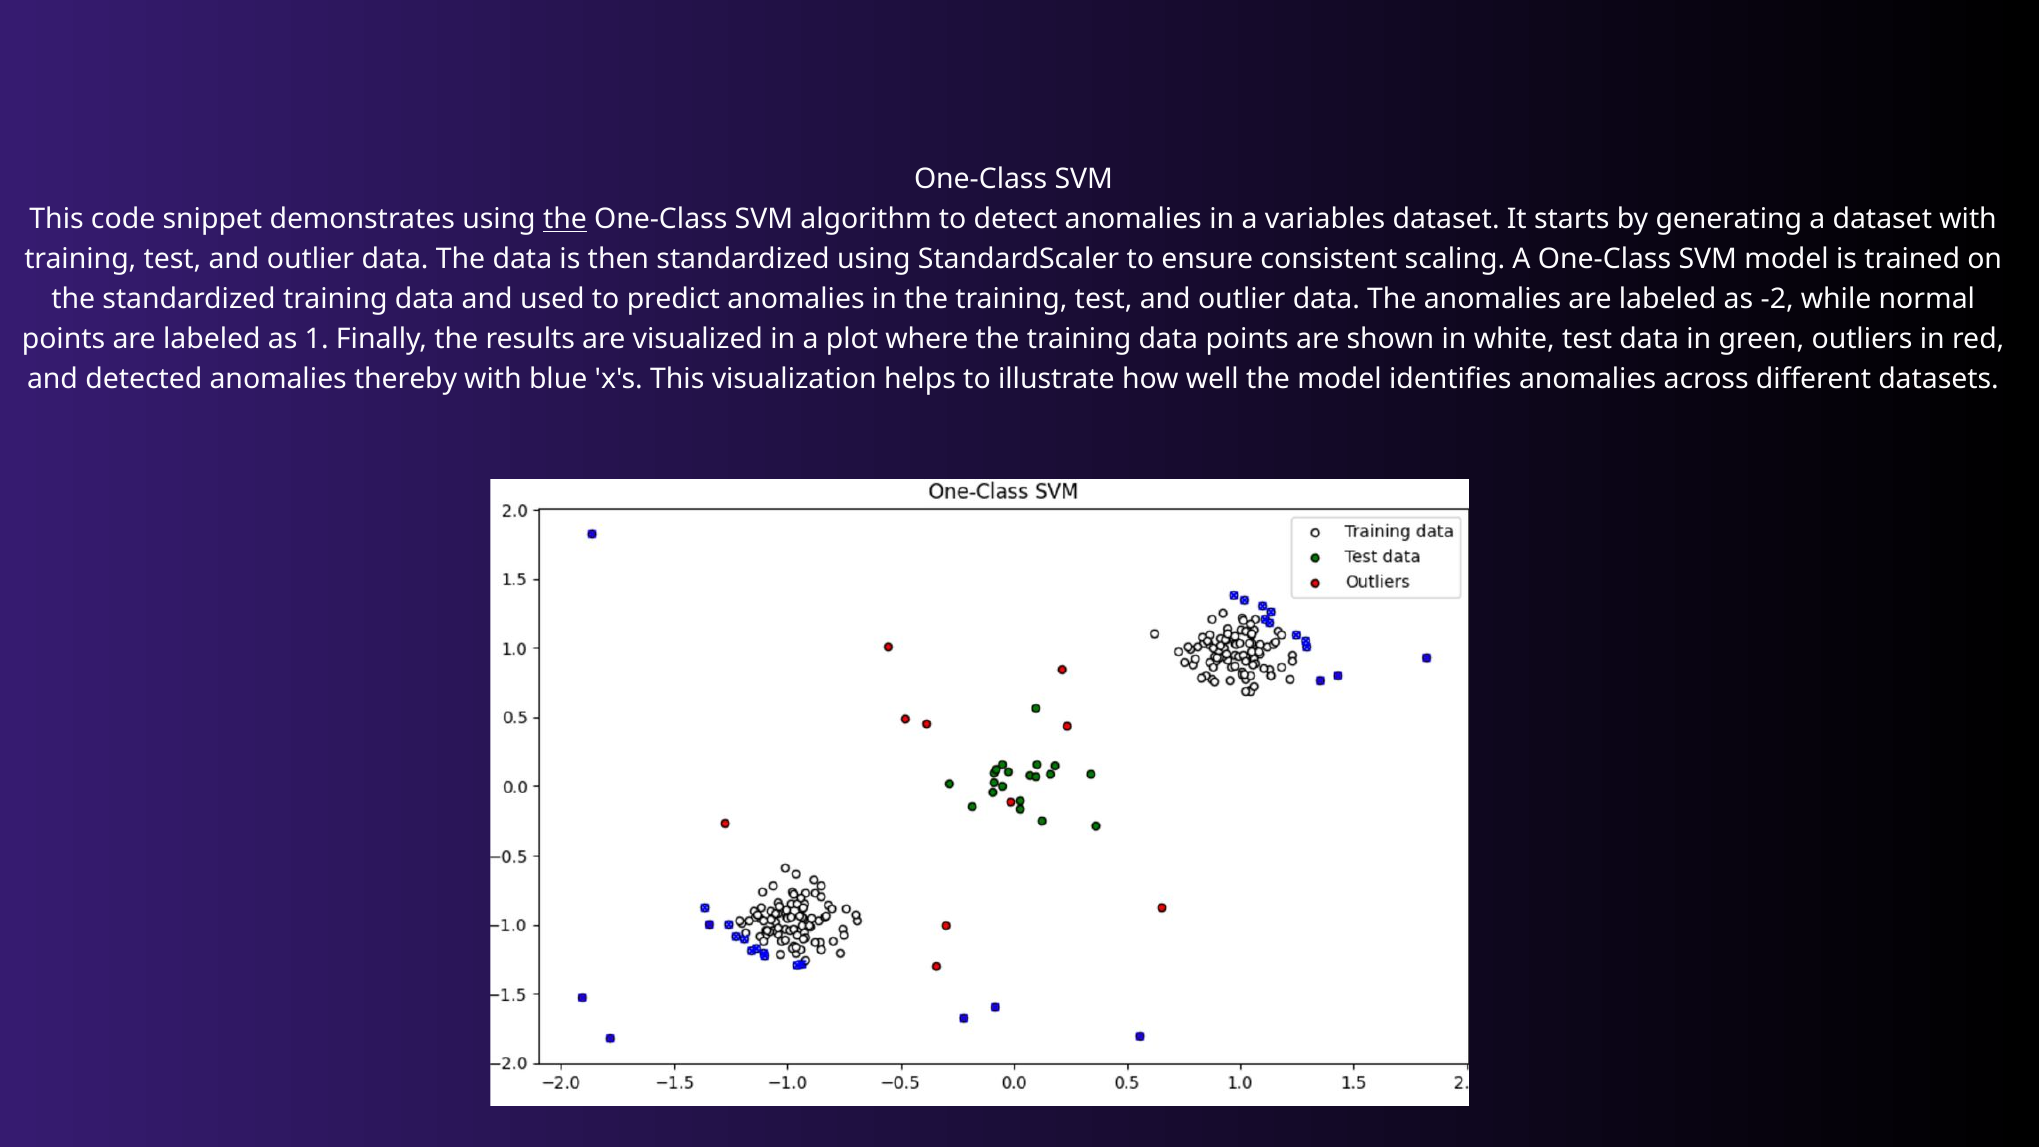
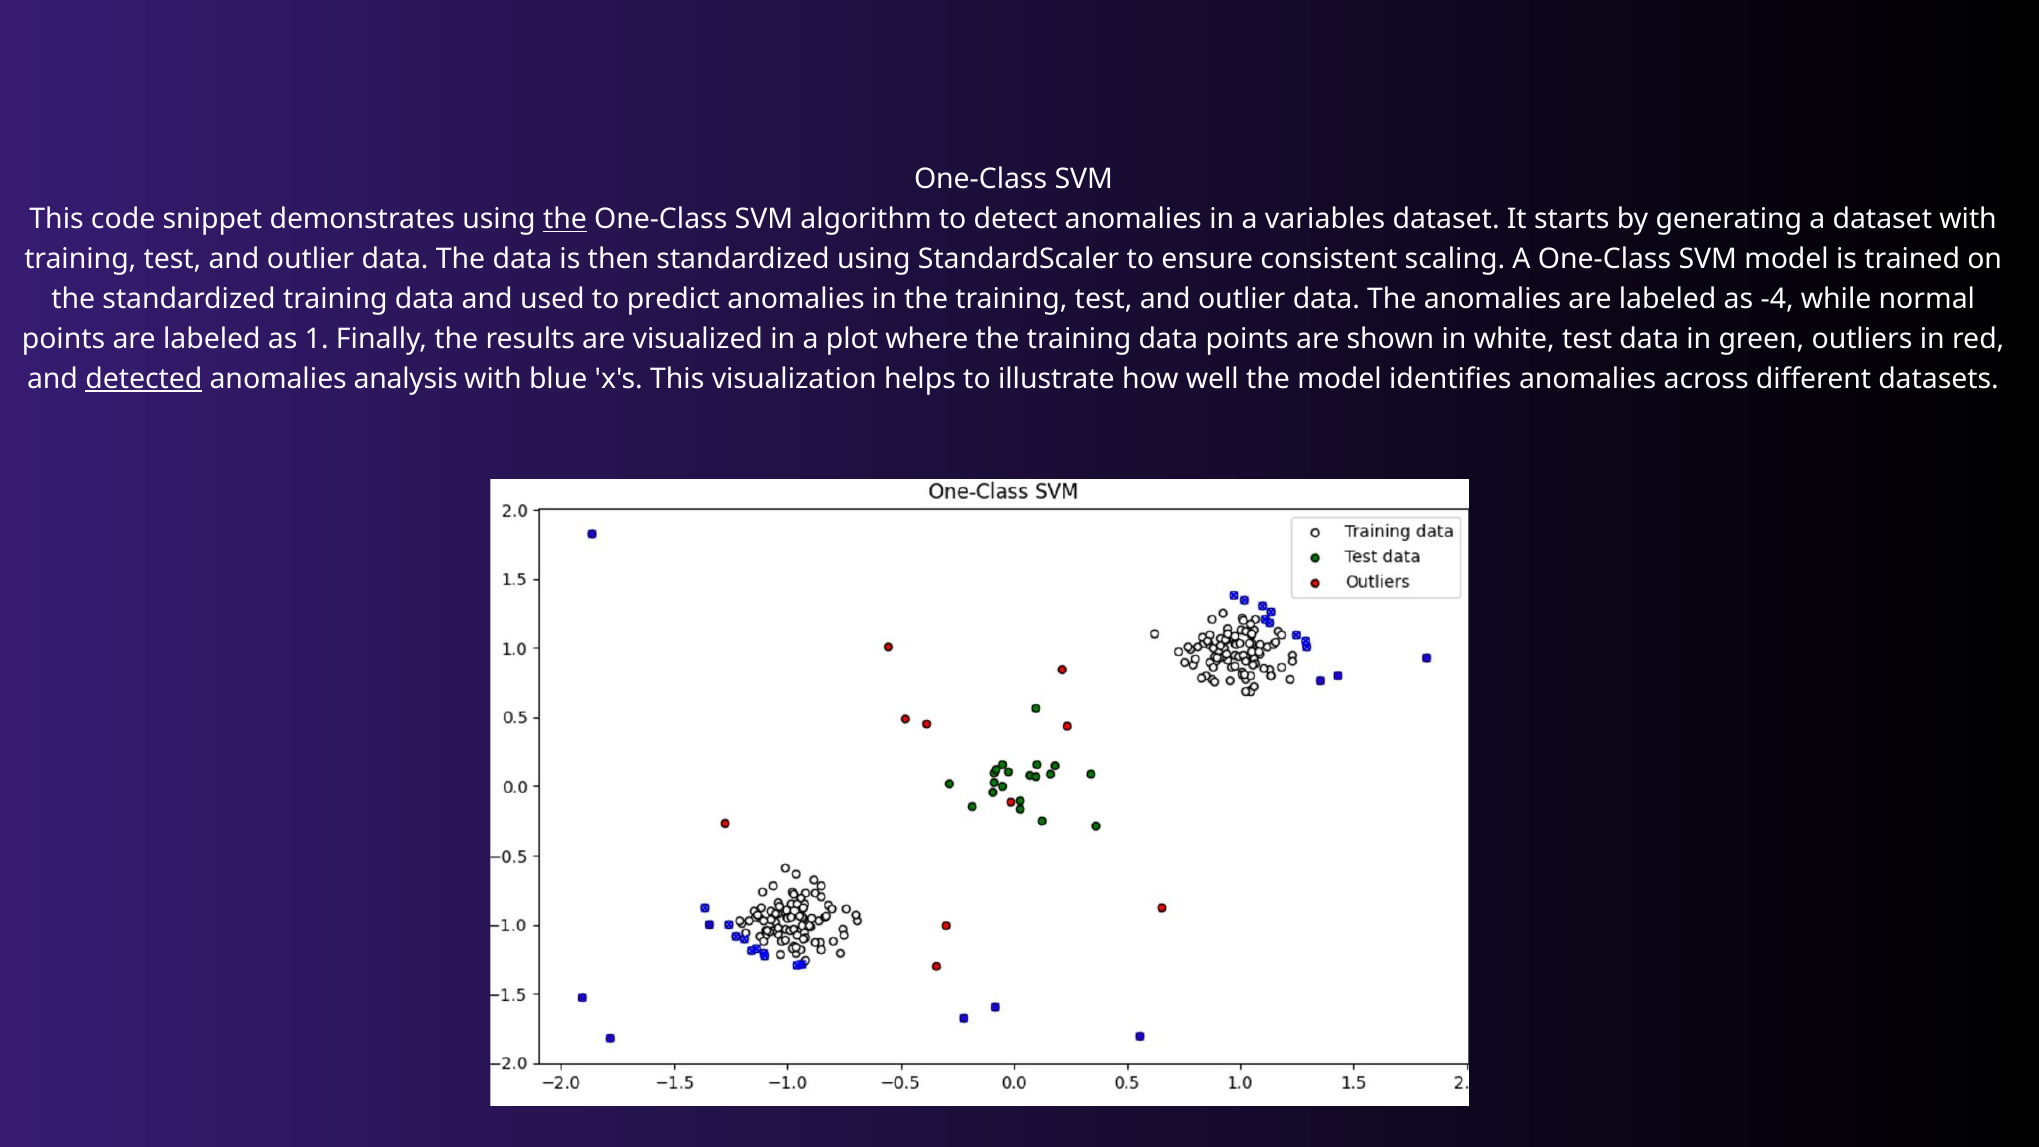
-2: -2 -> -4
detected underline: none -> present
thereby: thereby -> analysis
